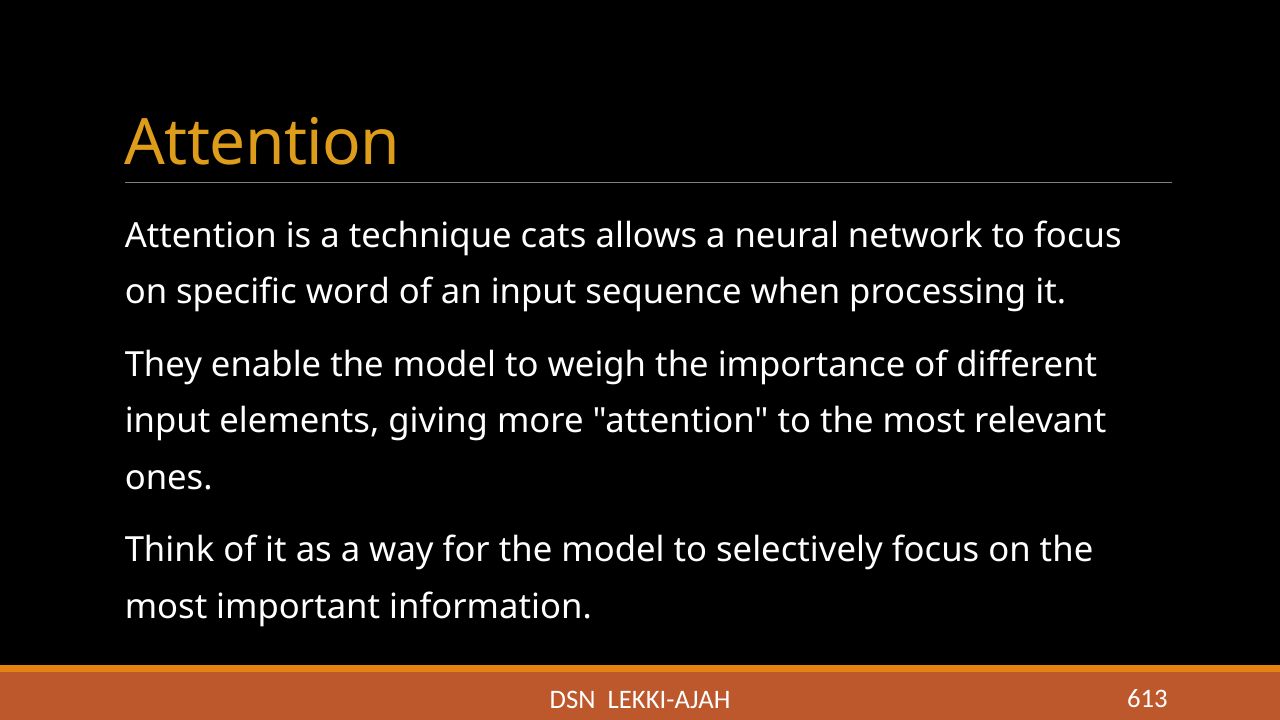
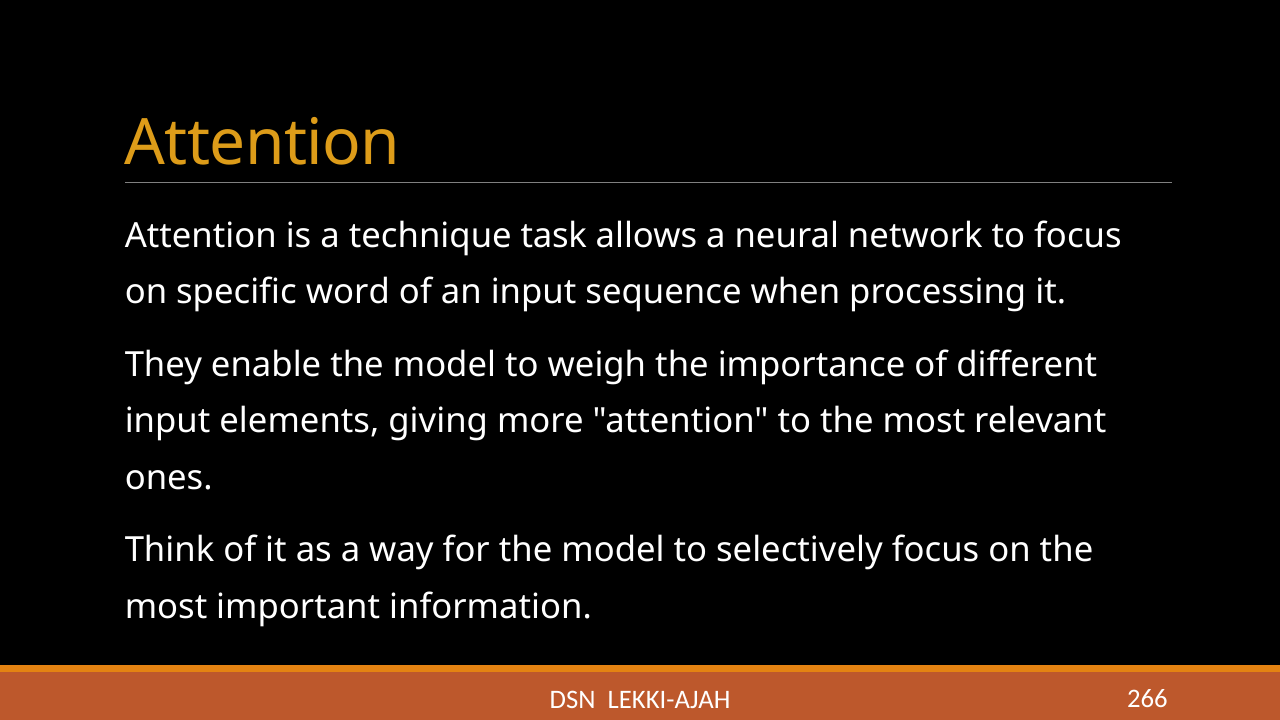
cats: cats -> task
613: 613 -> 266
